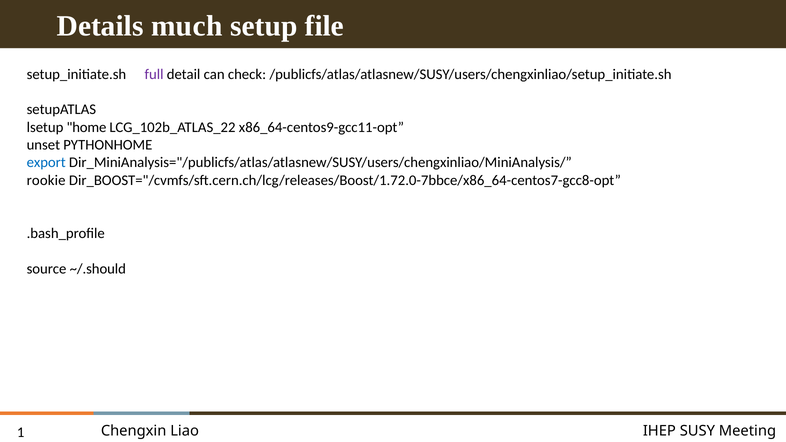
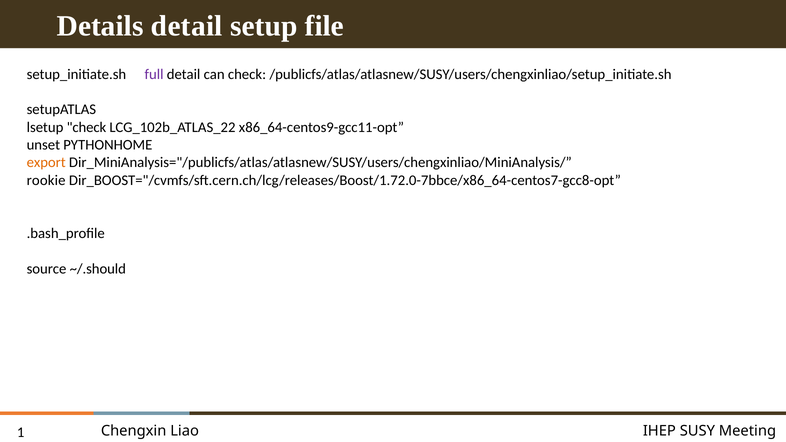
Details much: much -> detail
lsetup home: home -> check
export colour: blue -> orange
